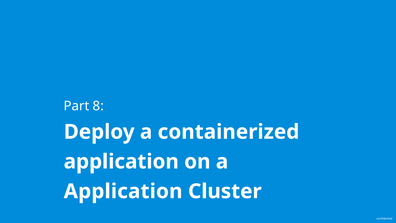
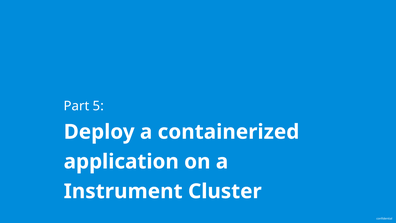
8: 8 -> 5
Application at (123, 191): Application -> Instrument
